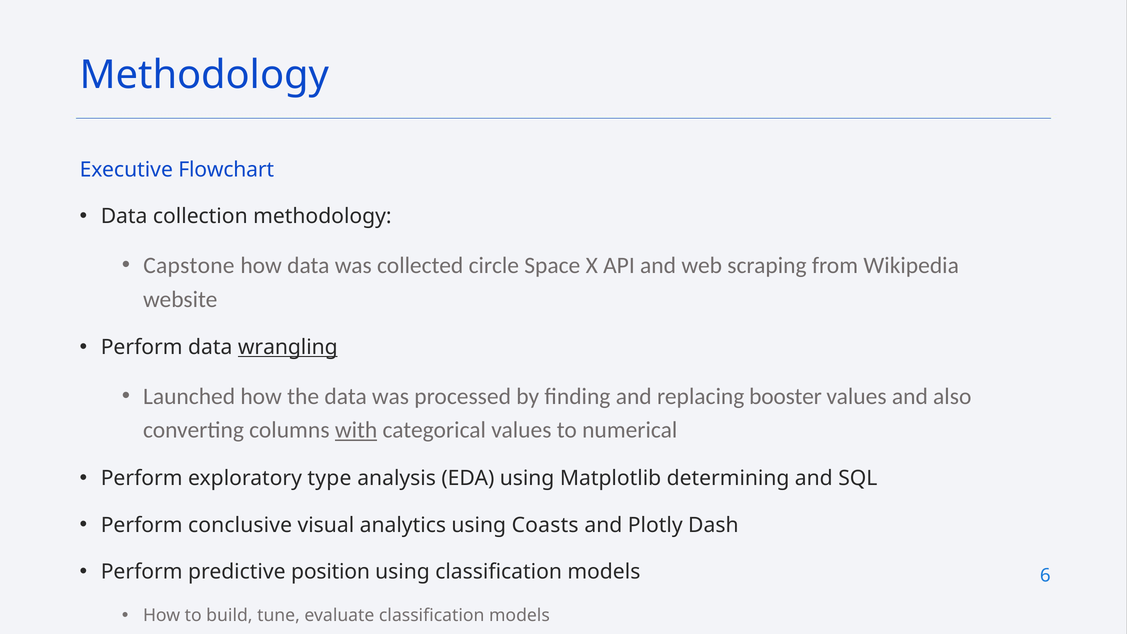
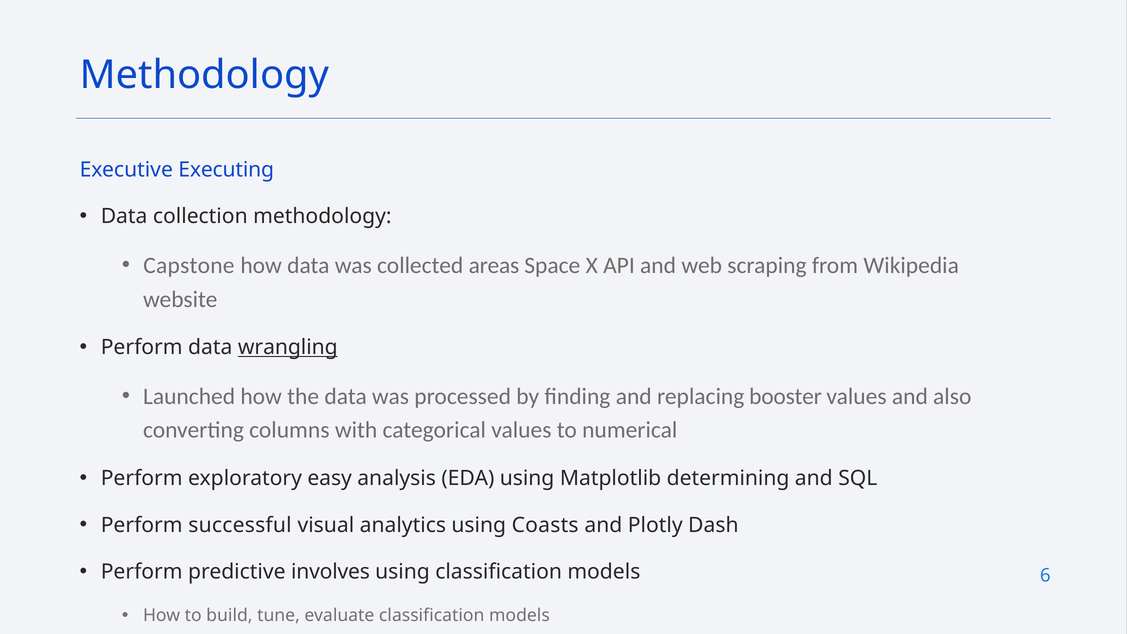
Flowchart: Flowchart -> Executing
circle: circle -> areas
with underline: present -> none
type: type -> easy
conclusive: conclusive -> successful
position: position -> involves
